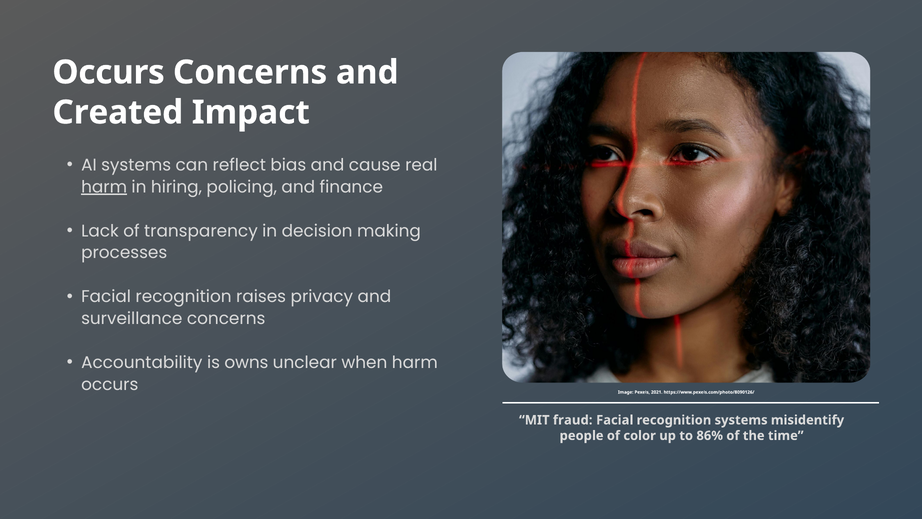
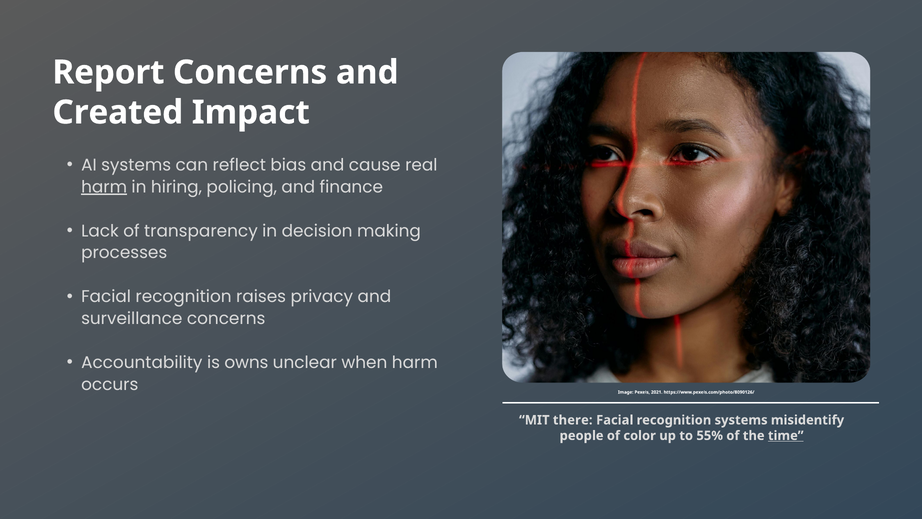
Occurs at (109, 72): Occurs -> Report
fraud: fraud -> there
86%: 86% -> 55%
time underline: none -> present
